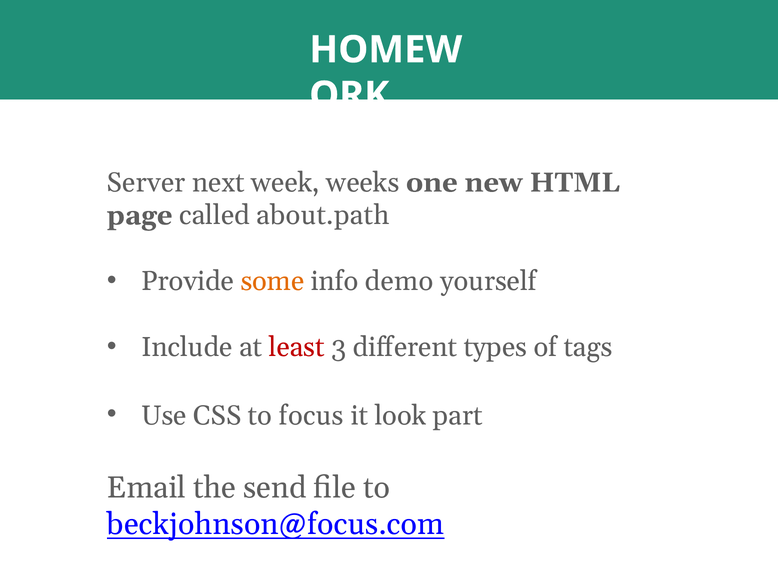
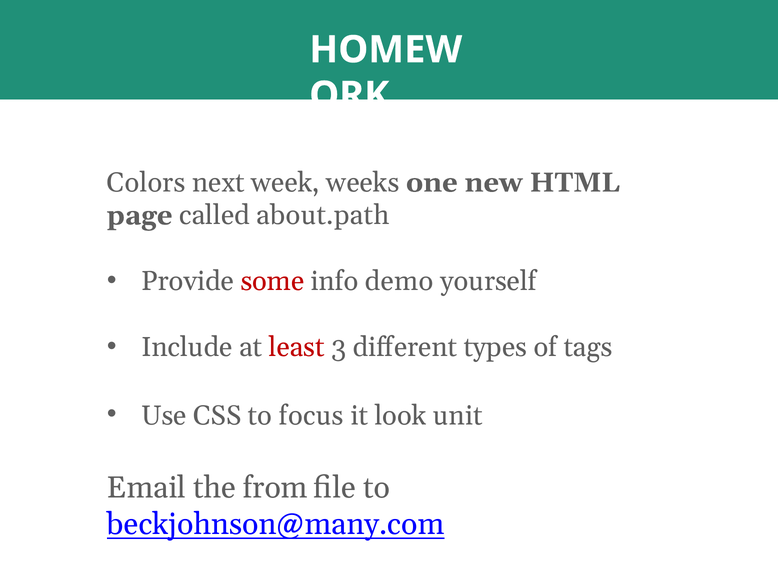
Server: Server -> Colors
some colour: orange -> red
part: part -> unit
send: send -> from
beckjohnson@focus.com: beckjohnson@focus.com -> beckjohnson@many.com
